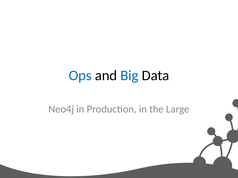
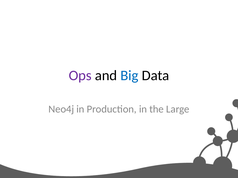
Ops colour: blue -> purple
